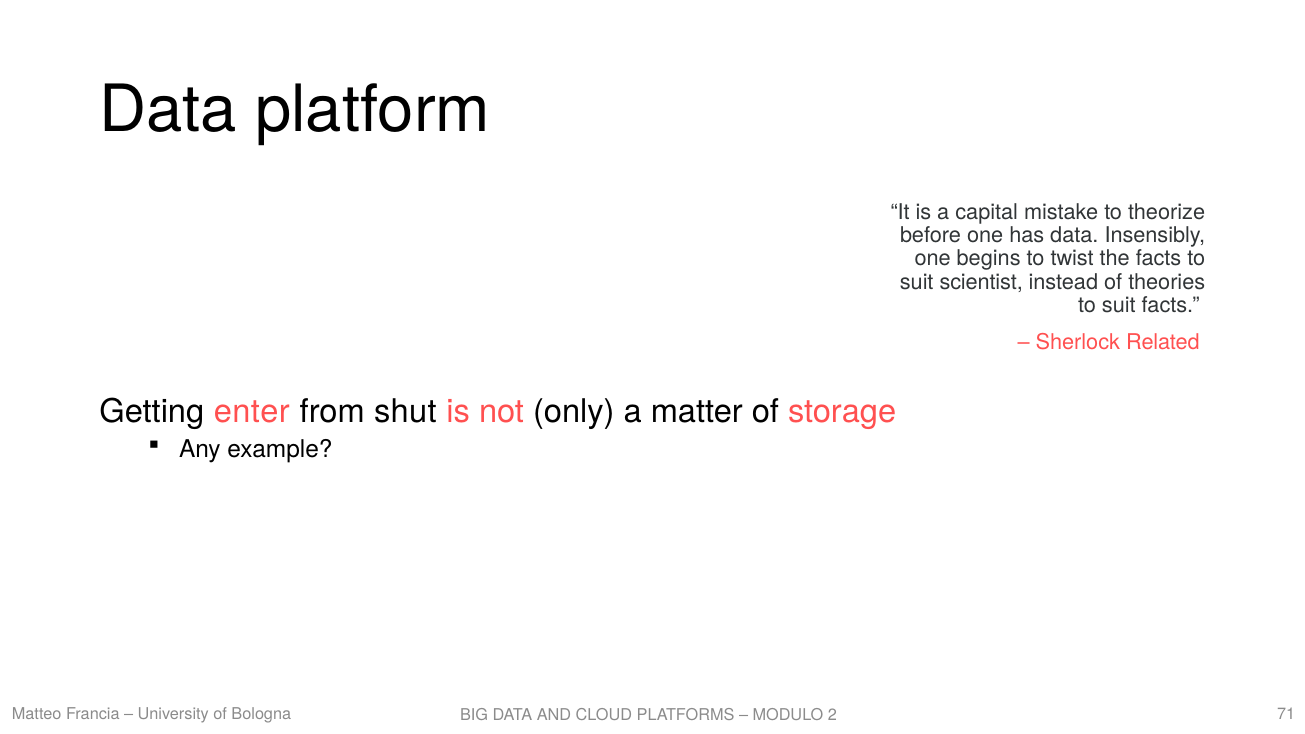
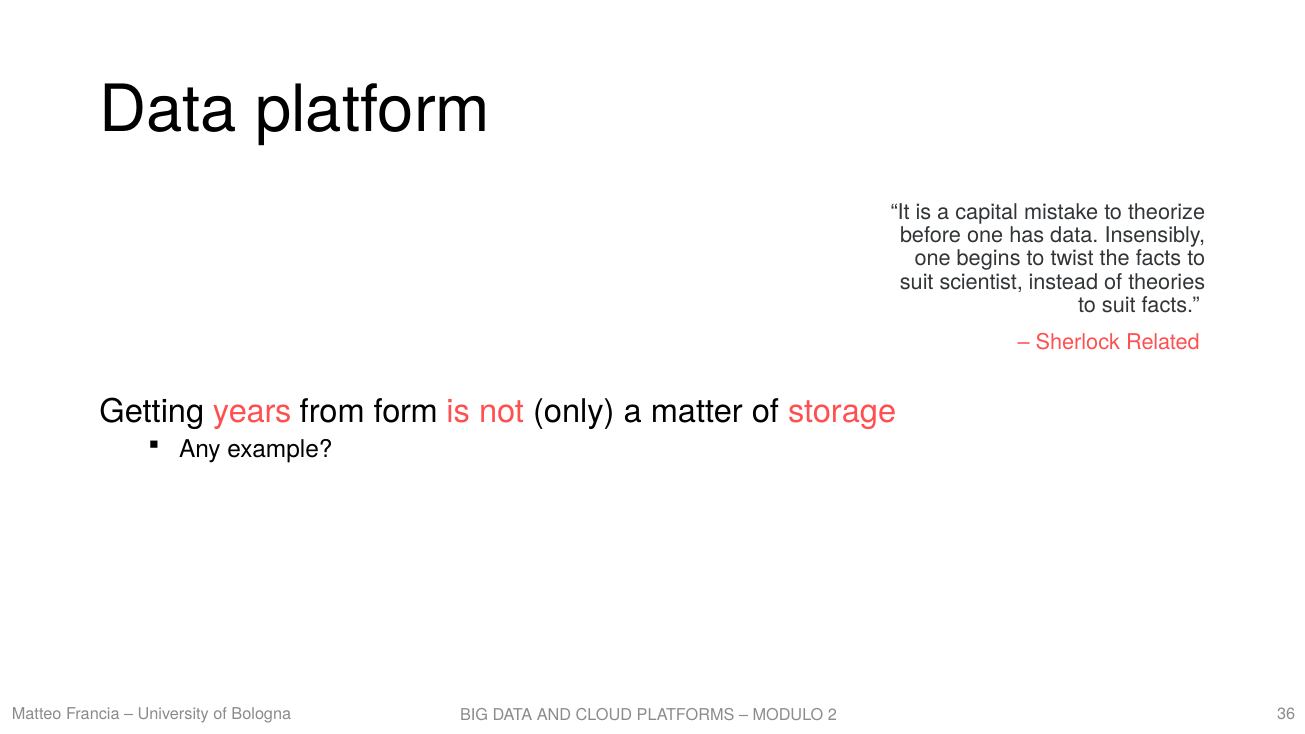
enter: enter -> years
shut: shut -> form
71: 71 -> 36
